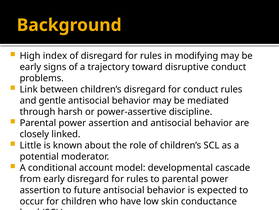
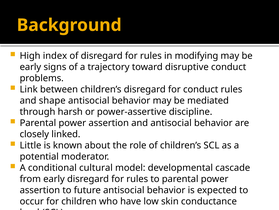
gentle: gentle -> shape
account: account -> cultural
